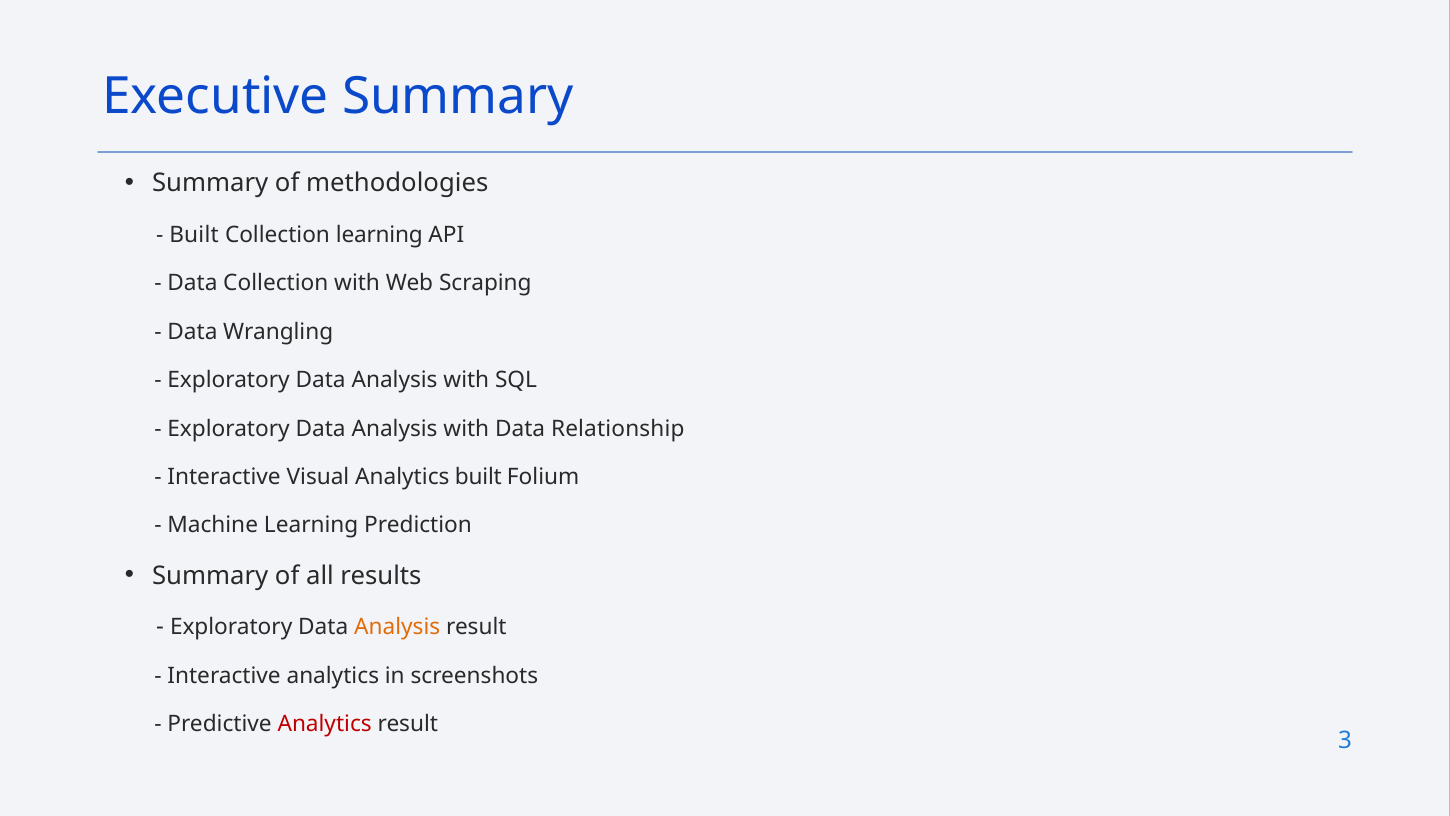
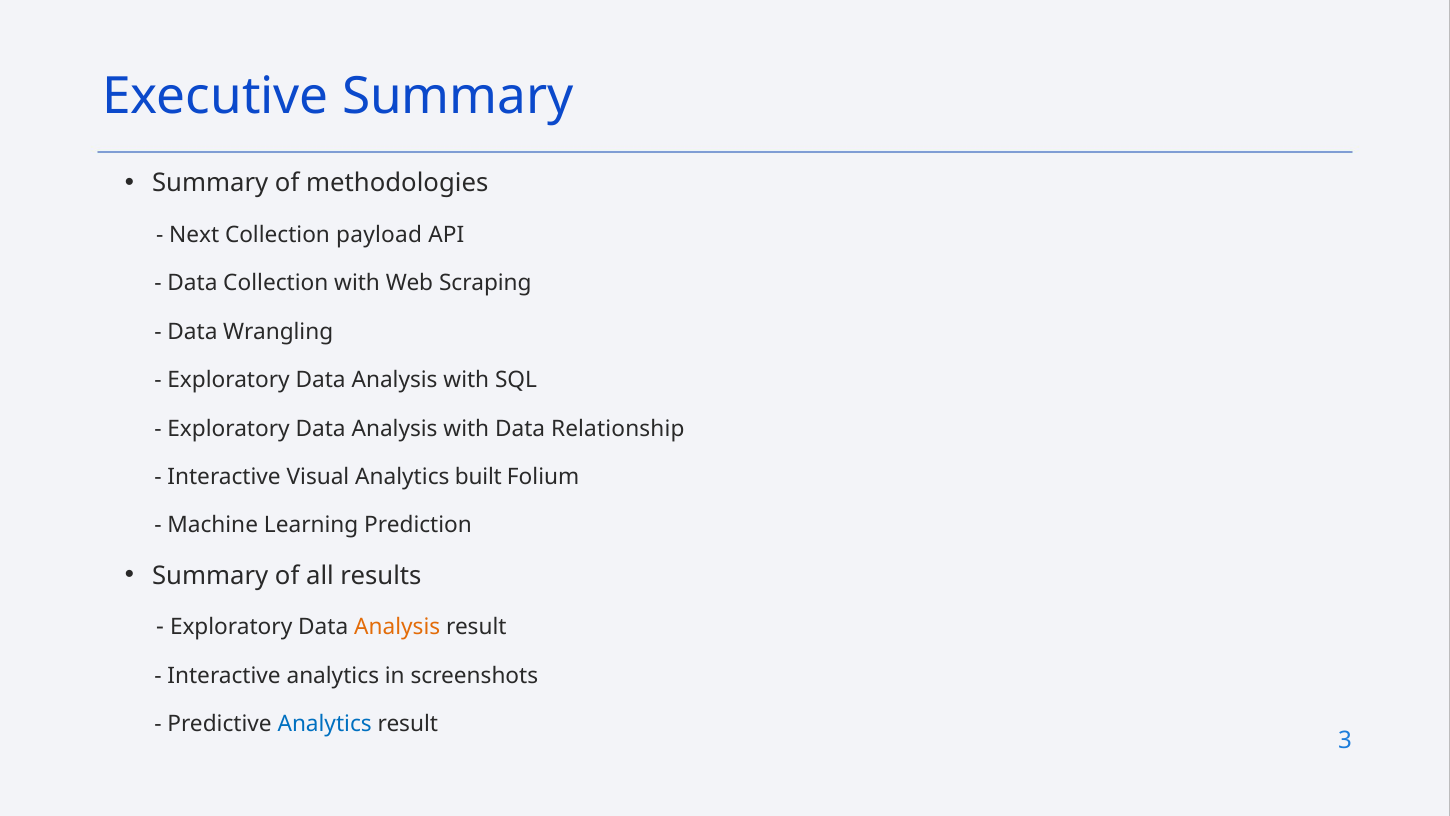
Built at (194, 235): Built -> Next
Collection learning: learning -> payload
Analytics at (325, 724) colour: red -> blue
